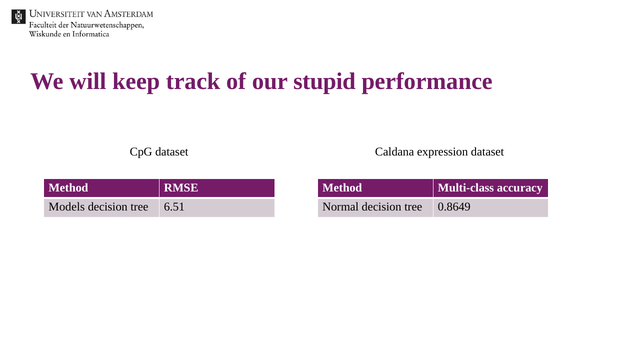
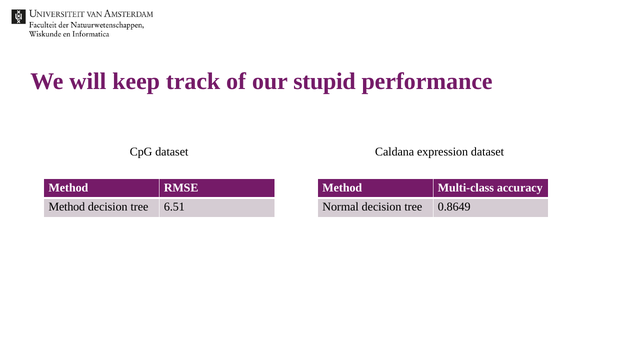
Models at (67, 207): Models -> Method
